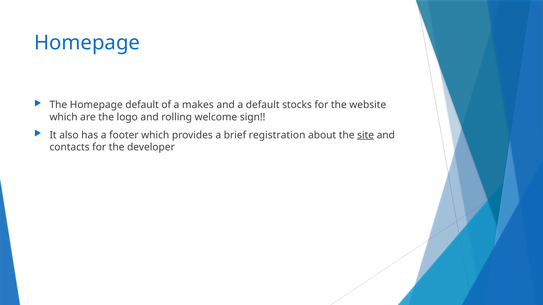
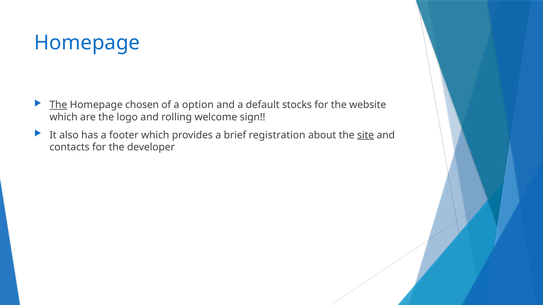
The at (58, 105) underline: none -> present
Homepage default: default -> chosen
makes: makes -> option
